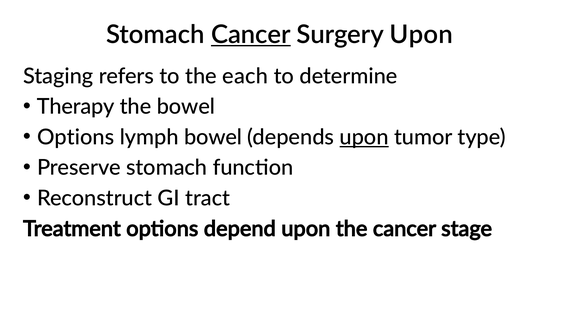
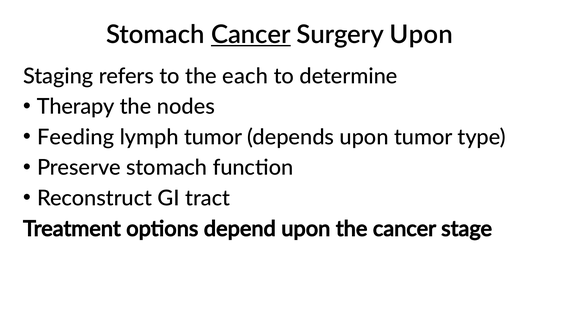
the bowel: bowel -> nodes
Options at (76, 137): Options -> Feeding
lymph bowel: bowel -> tumor
upon at (364, 137) underline: present -> none
